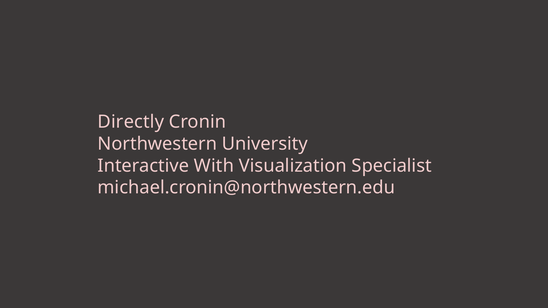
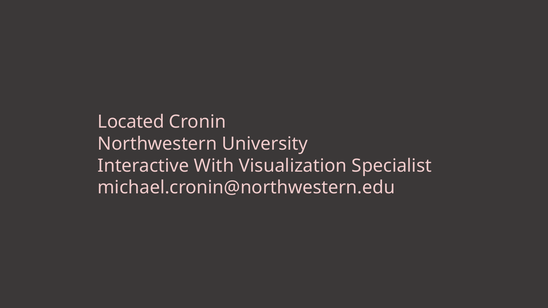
Directly: Directly -> Located
